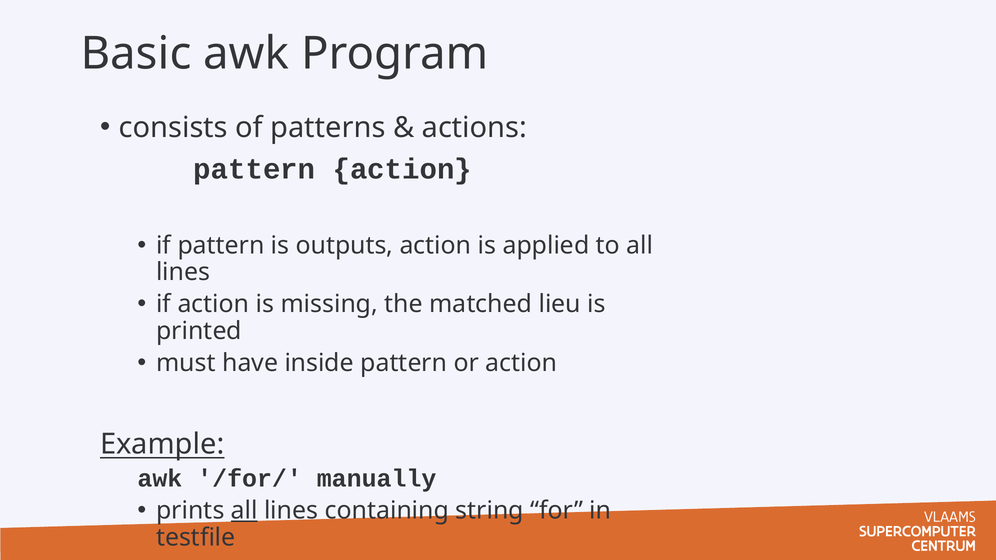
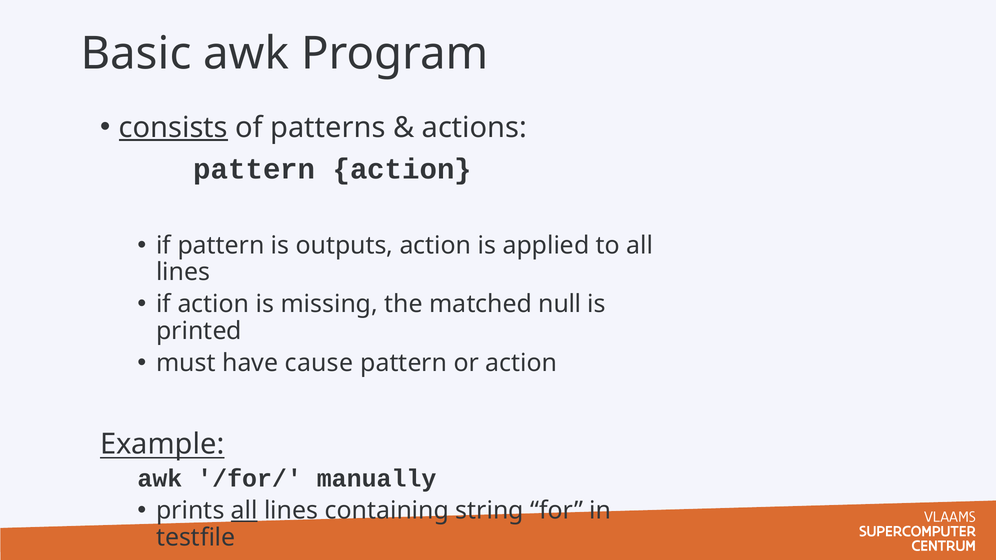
consists underline: none -> present
lieu: lieu -> null
inside: inside -> cause
